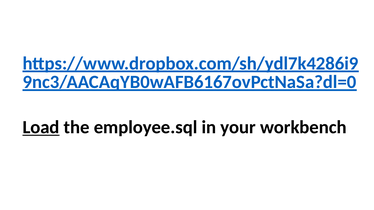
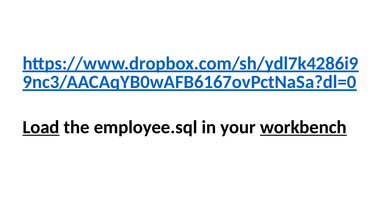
workbench underline: none -> present
